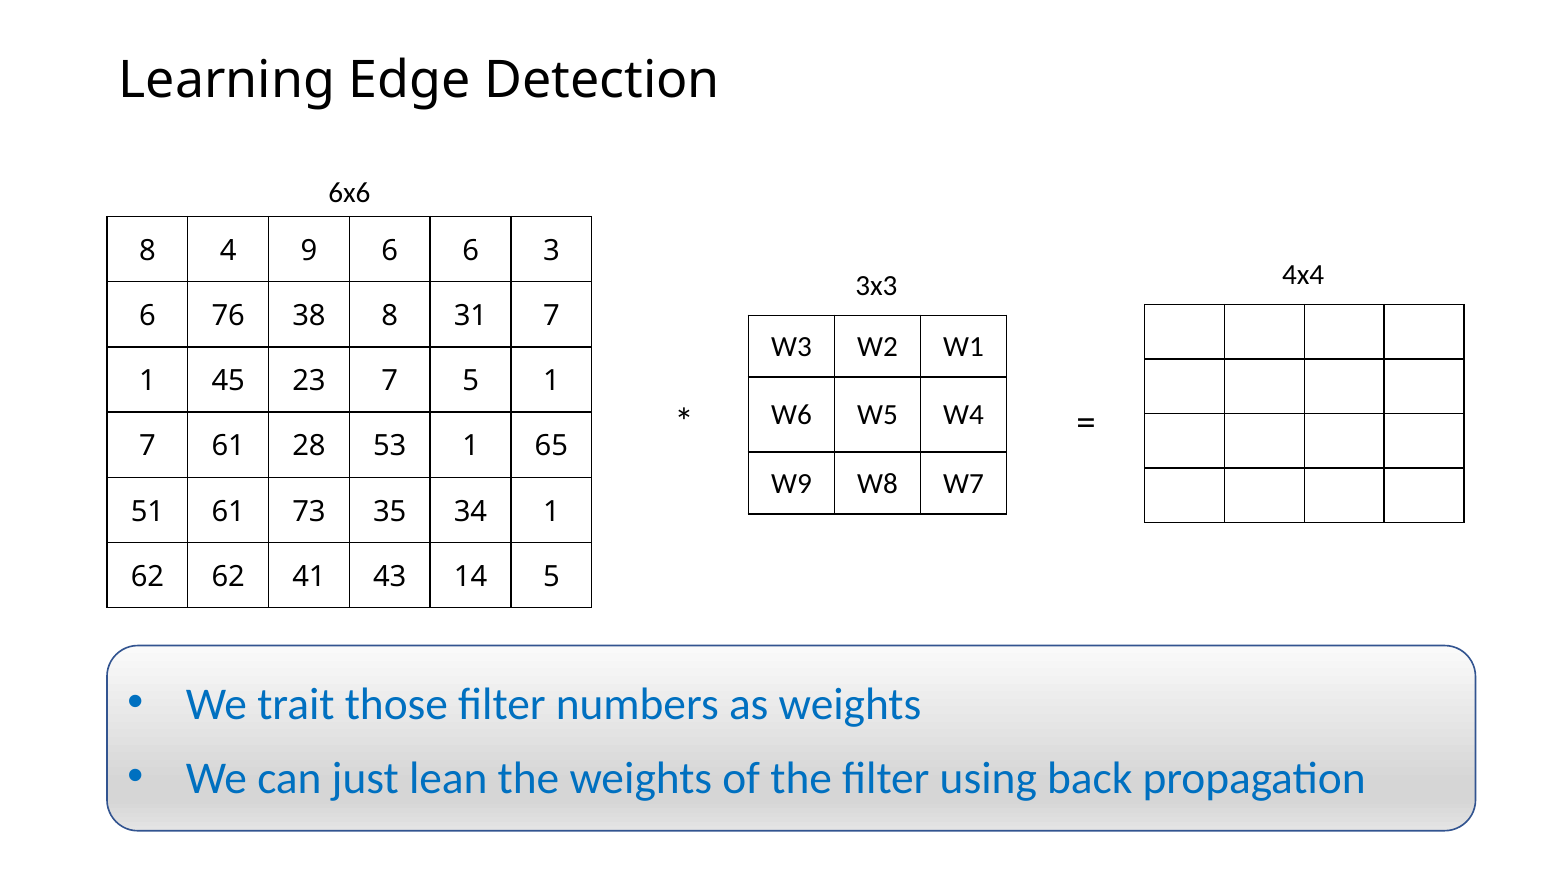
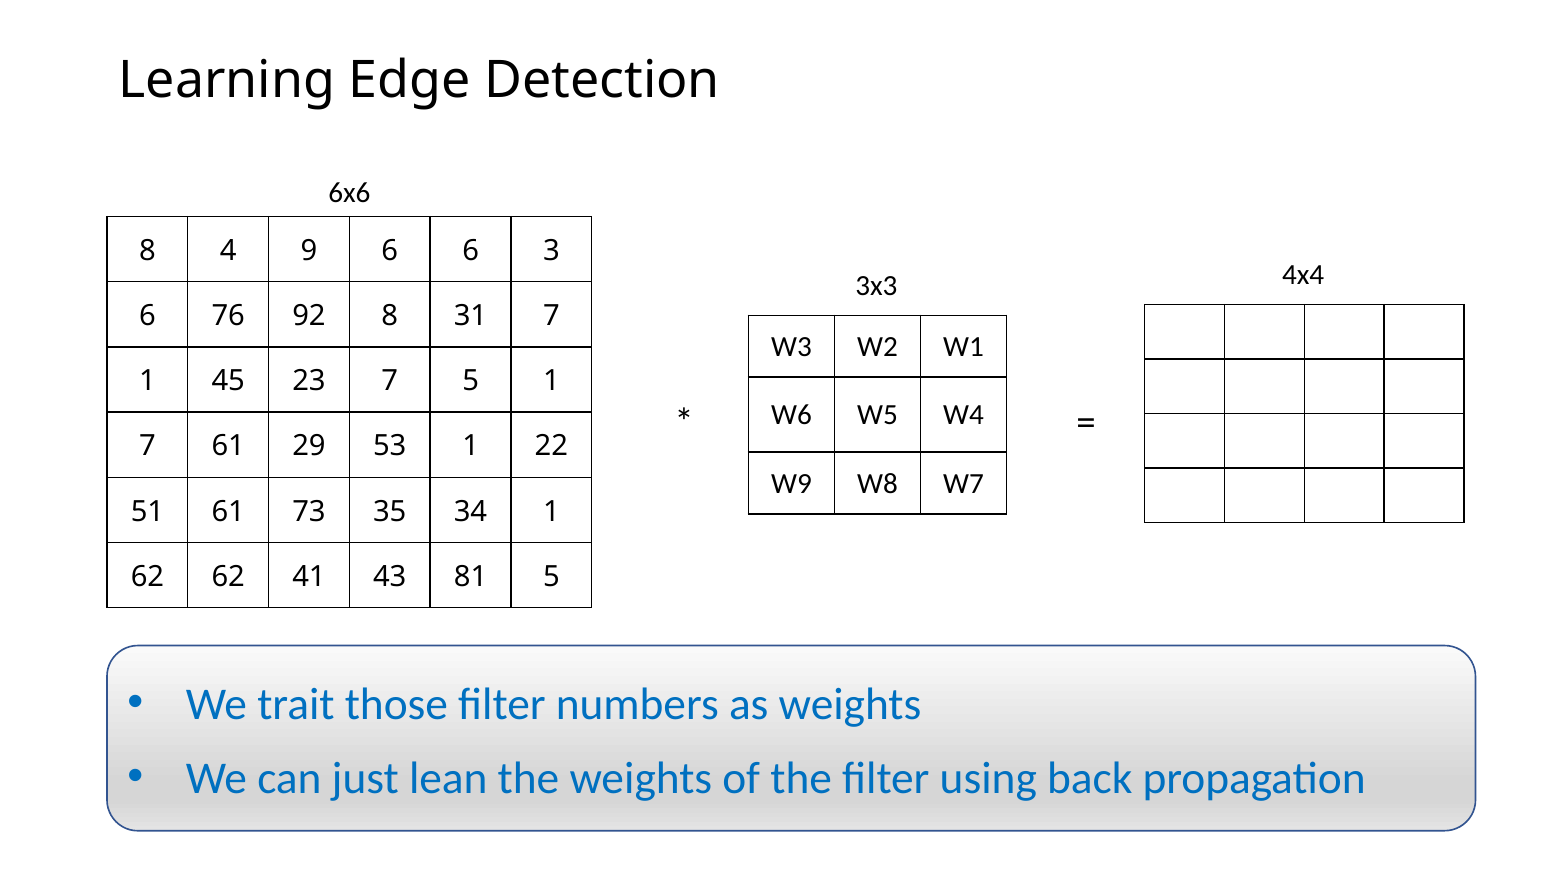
38: 38 -> 92
28: 28 -> 29
65: 65 -> 22
14: 14 -> 81
